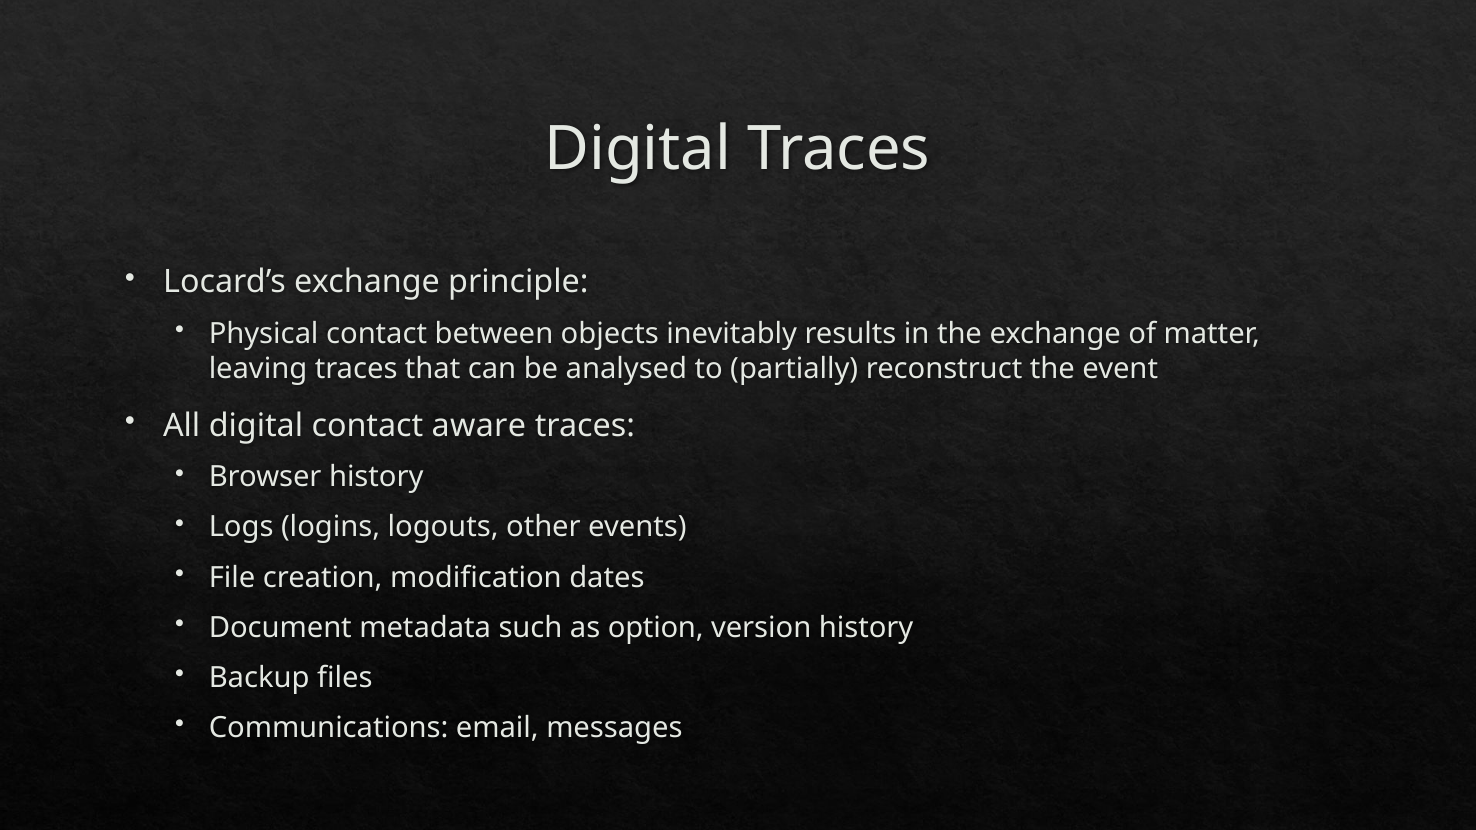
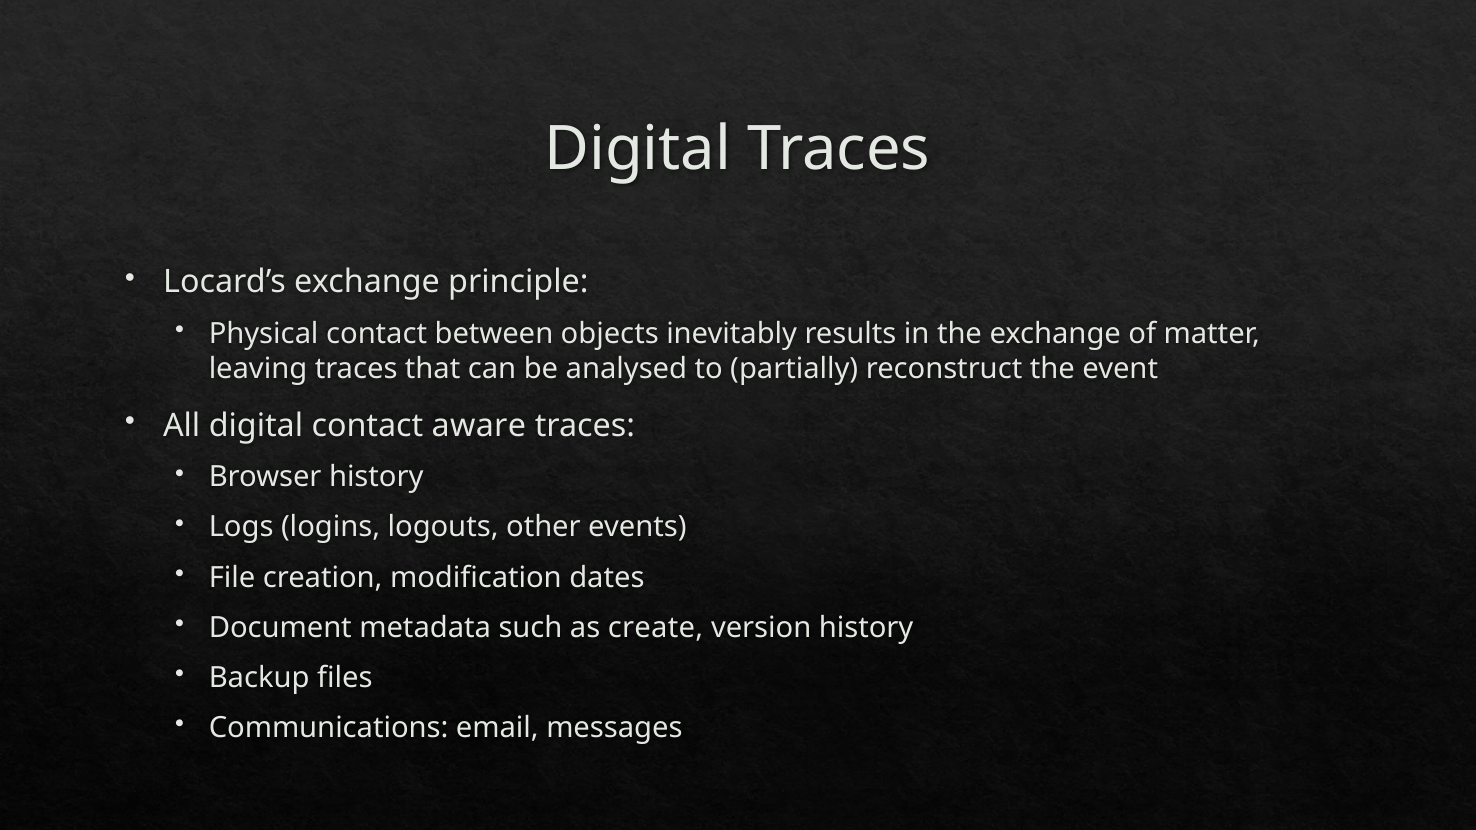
option: option -> create
